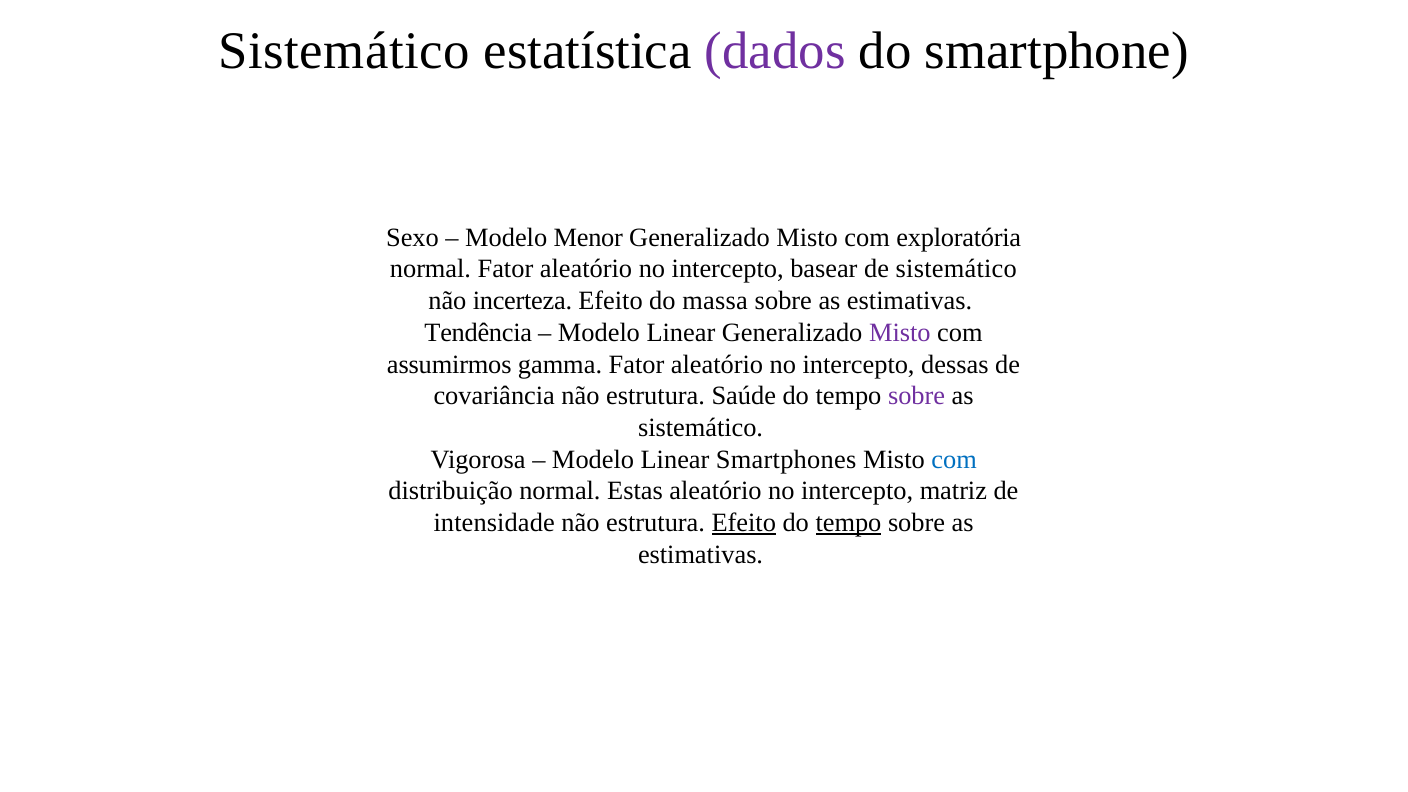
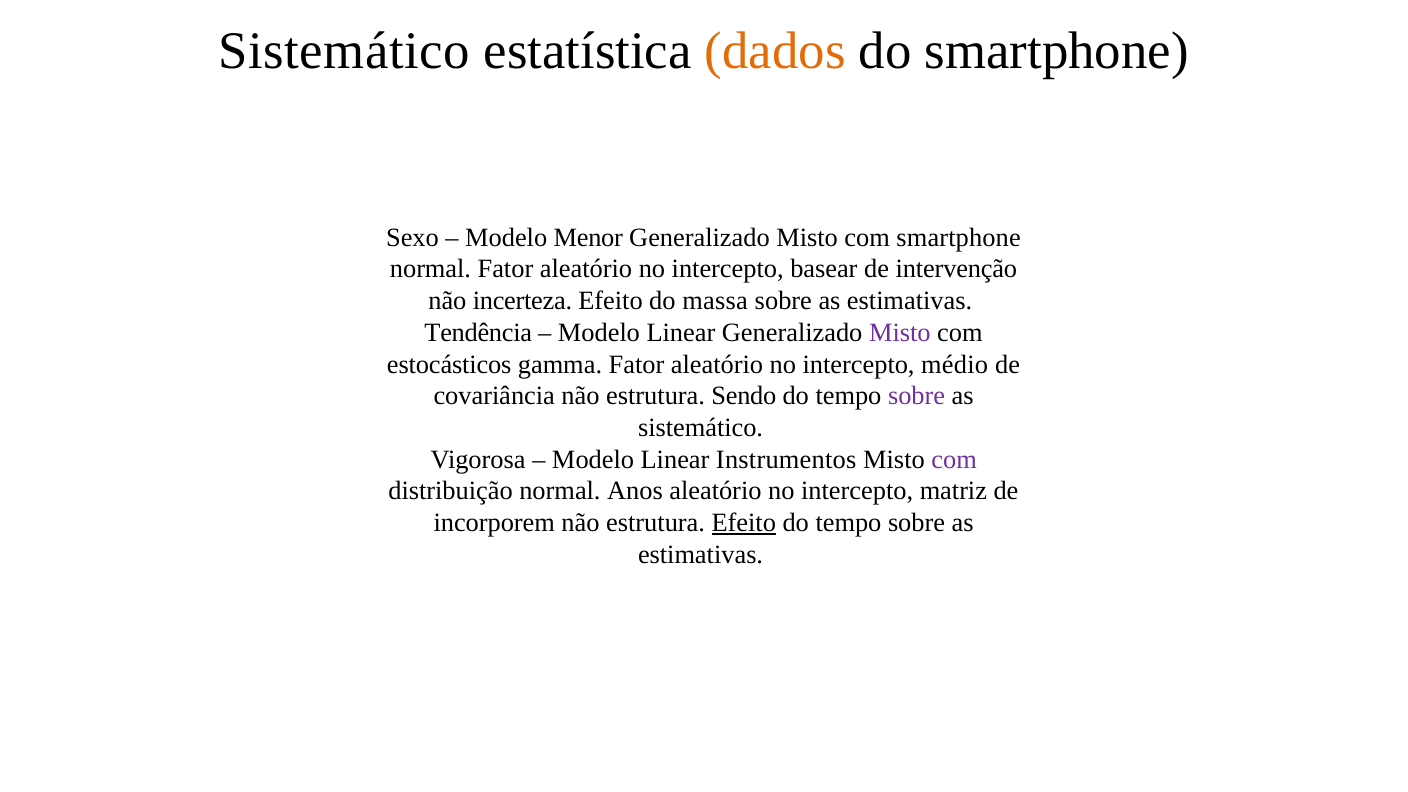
dados colour: purple -> orange
com exploratória: exploratória -> smartphone
de sistemático: sistemático -> intervenção
assumirmos: assumirmos -> estocásticos
dessas: dessas -> médio
Saúde: Saúde -> Sendo
Smartphones: Smartphones -> Instrumentos
com at (954, 459) colour: blue -> purple
Estas: Estas -> Anos
intensidade: intensidade -> incorporem
tempo at (848, 523) underline: present -> none
